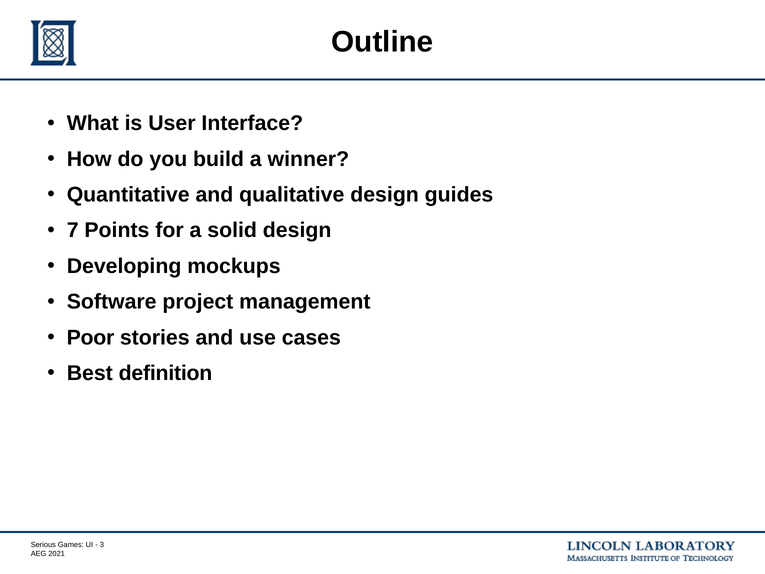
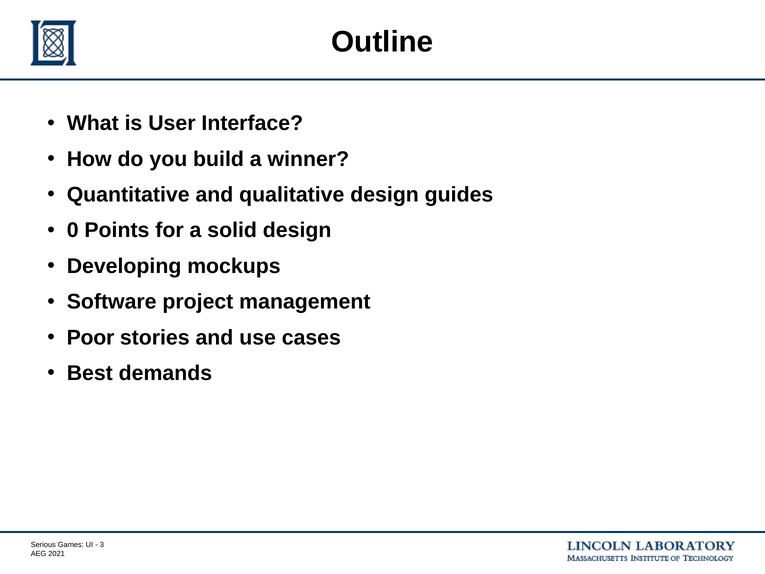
7: 7 -> 0
definition: definition -> demands
